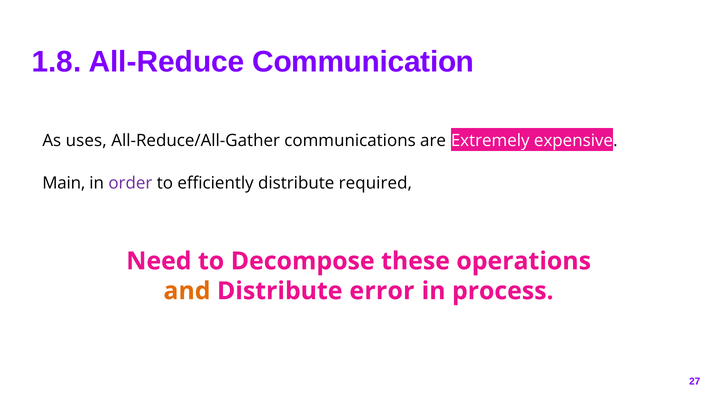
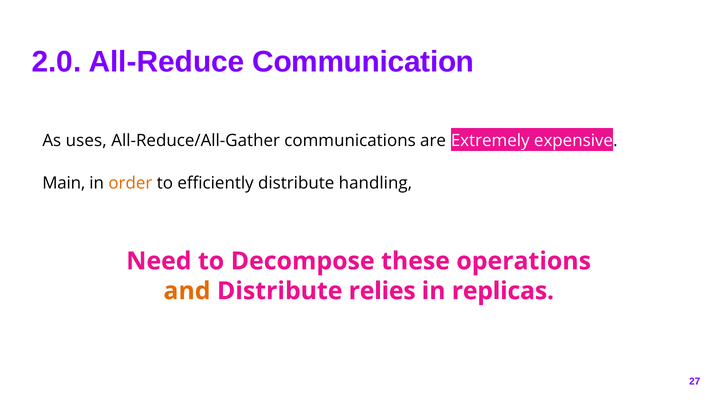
1.8: 1.8 -> 2.0
order colour: purple -> orange
required: required -> handling
error: error -> relies
process: process -> replicas
